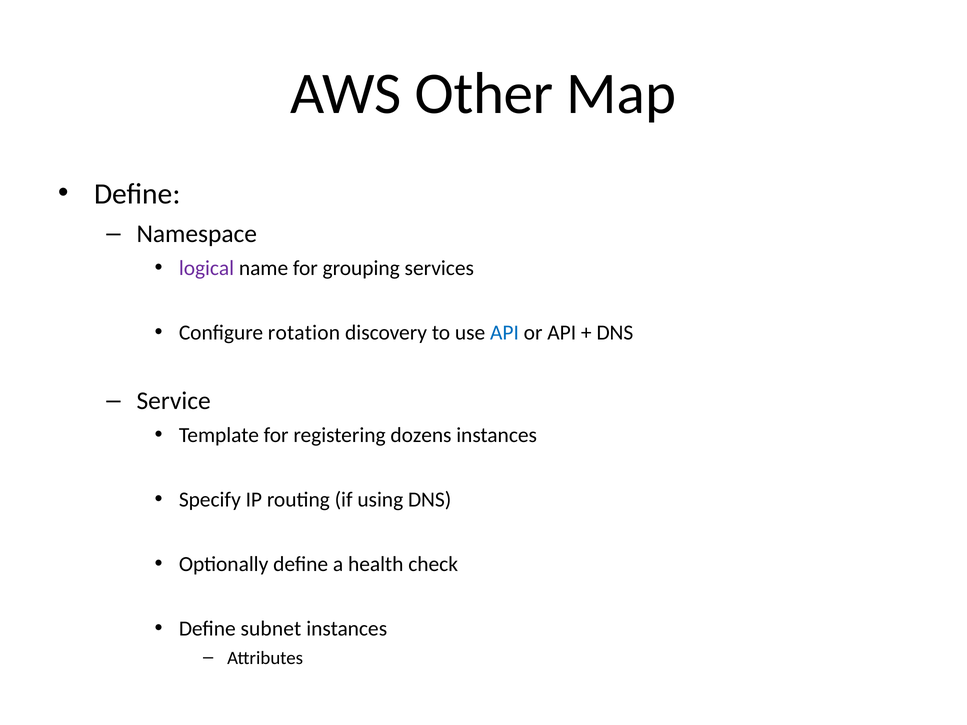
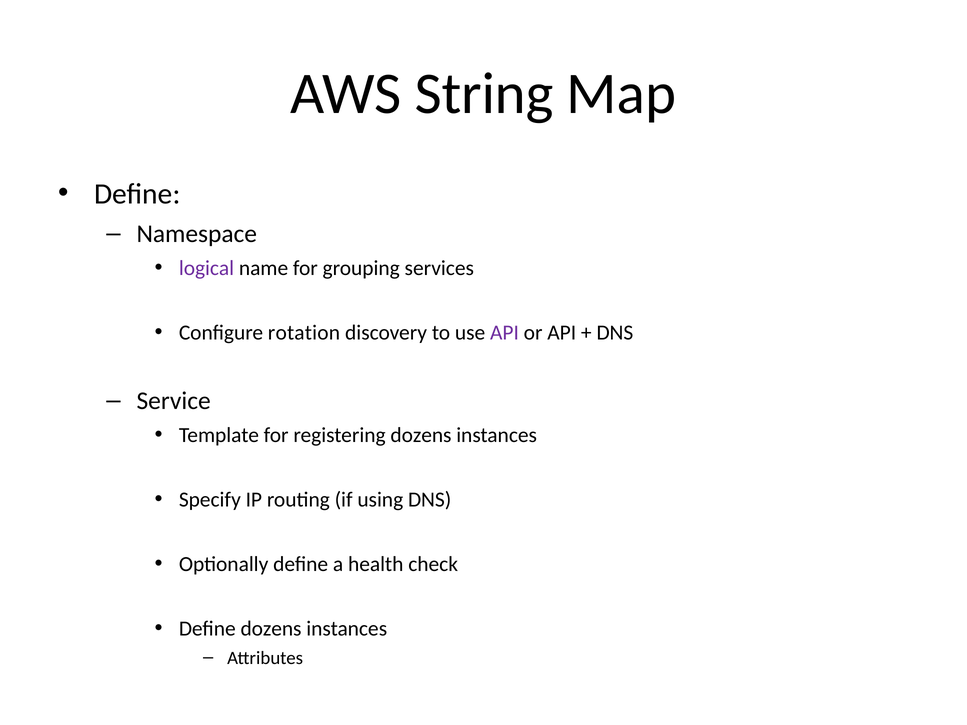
Other: Other -> String
API at (504, 333) colour: blue -> purple
Define subnet: subnet -> dozens
